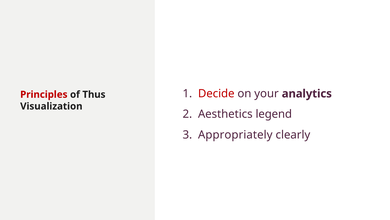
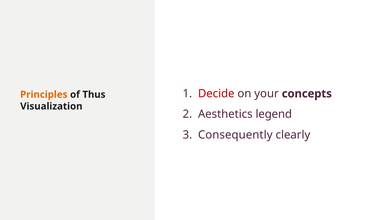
analytics: analytics -> concepts
Principles colour: red -> orange
Appropriately: Appropriately -> Consequently
